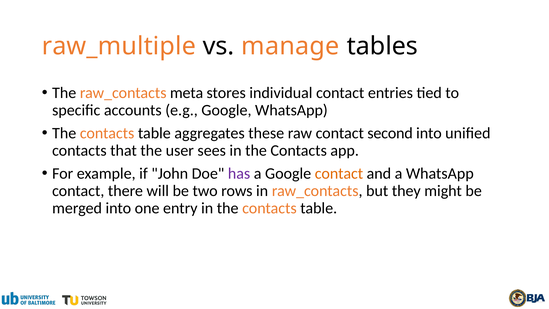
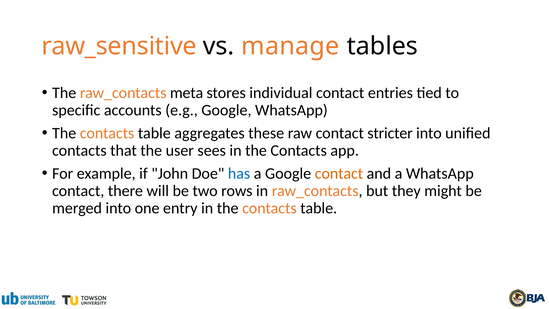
raw_multiple: raw_multiple -> raw_sensitive
second: second -> stricter
has colour: purple -> blue
